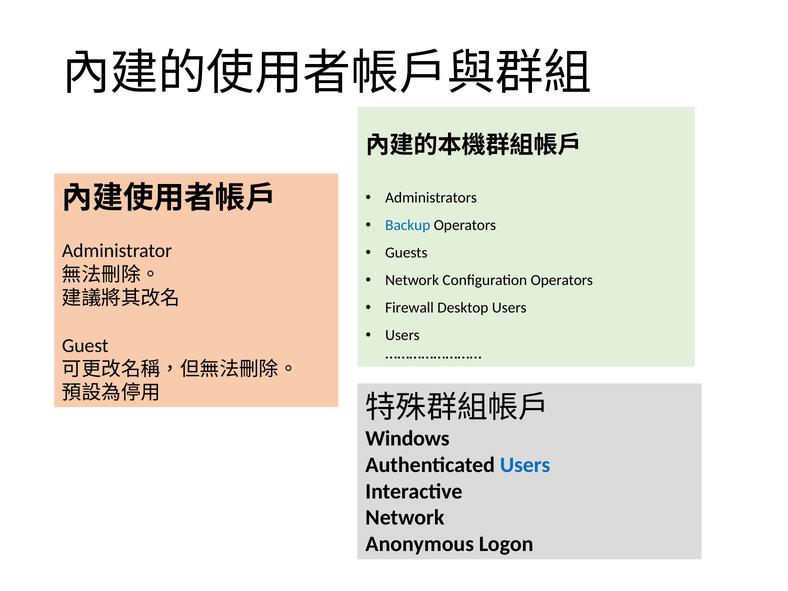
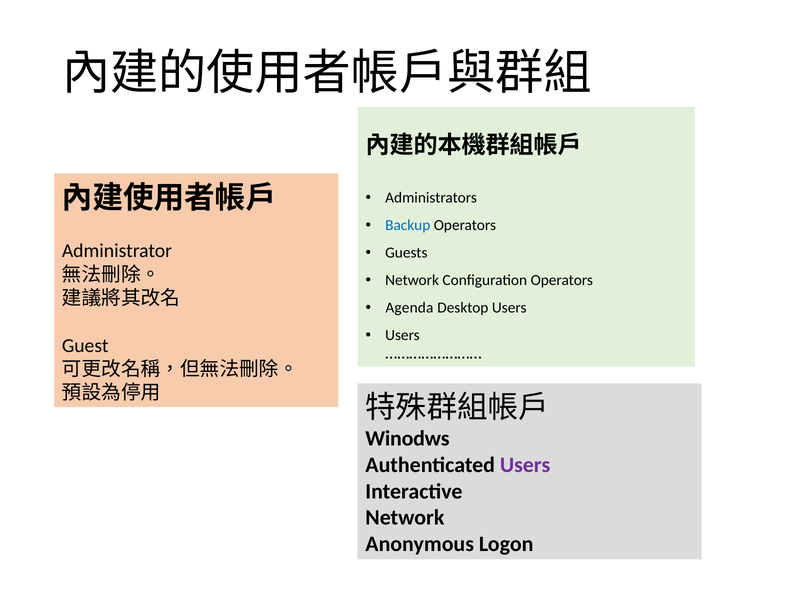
Firewall: Firewall -> Agenda
Windows: Windows -> Winodws
Users at (525, 465) colour: blue -> purple
